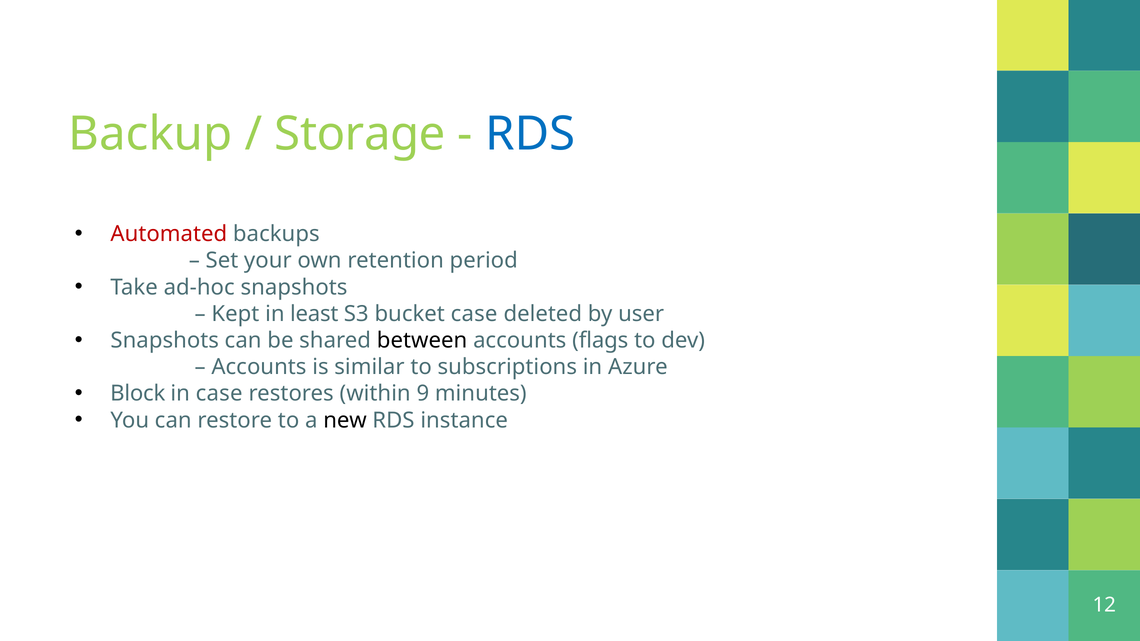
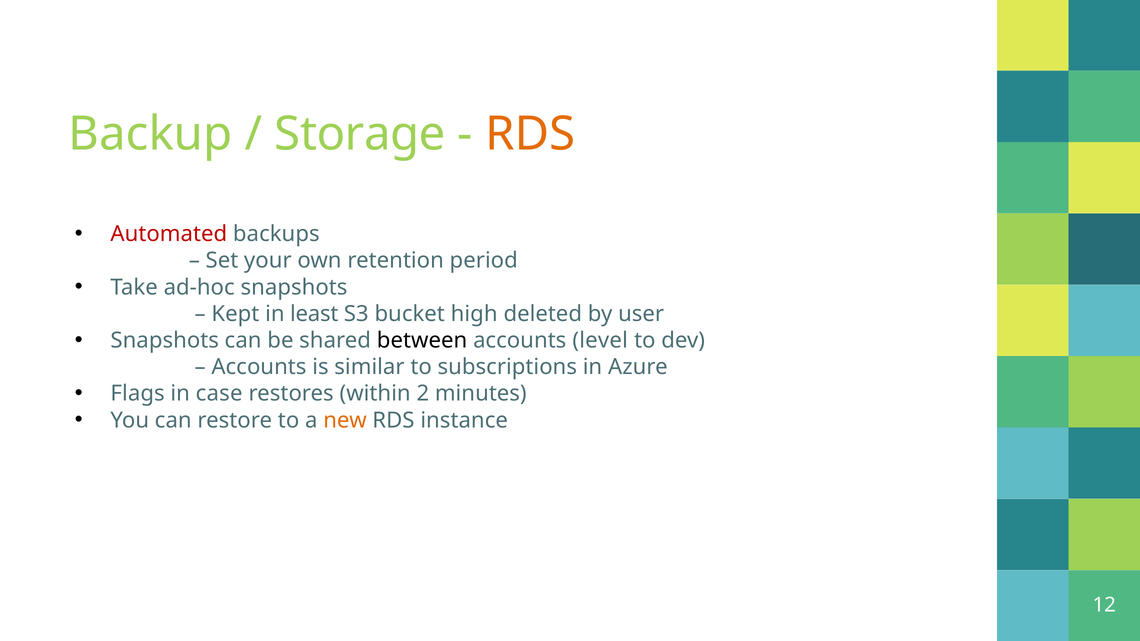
RDS at (530, 134) colour: blue -> orange
bucket case: case -> high
flags: flags -> level
Block: Block -> Flags
9: 9 -> 2
new colour: black -> orange
